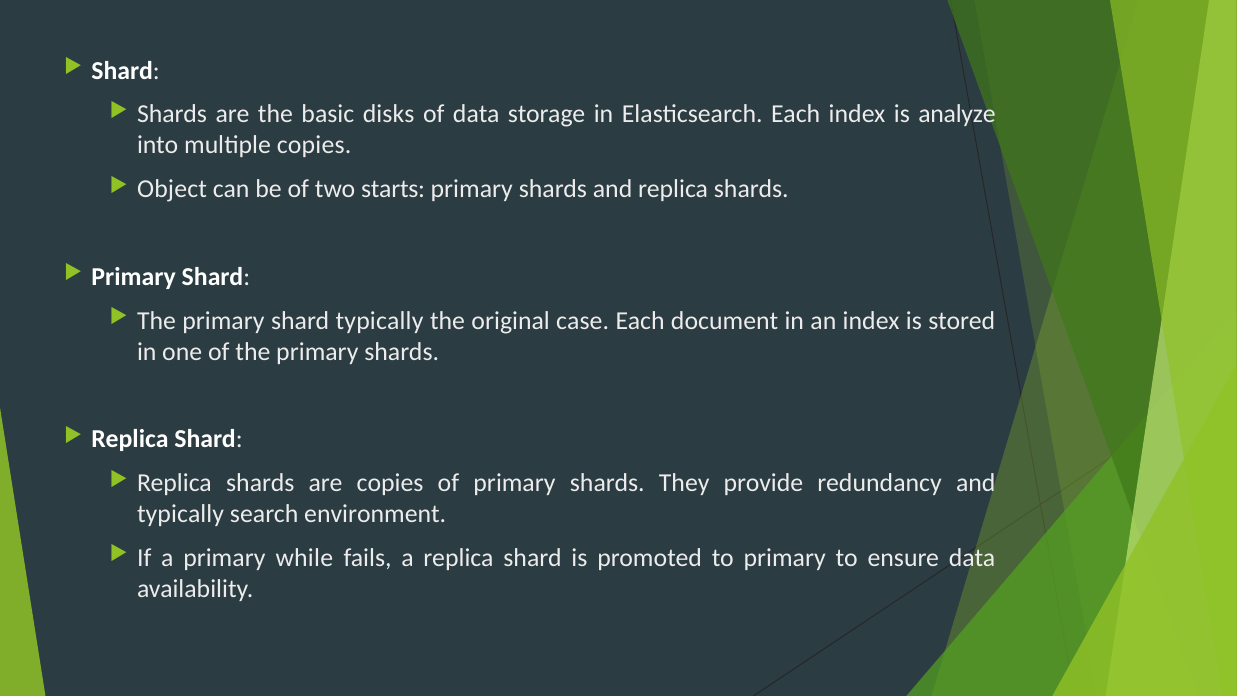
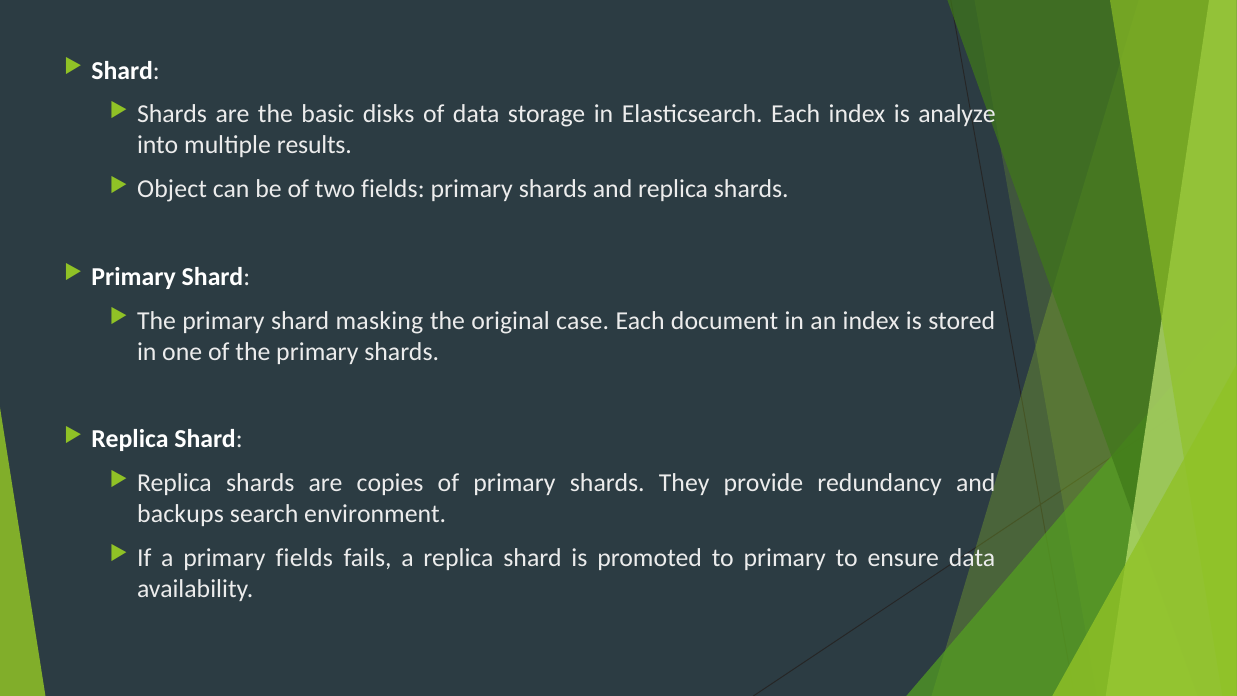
multiple copies: copies -> results
two starts: starts -> fields
shard typically: typically -> masking
typically at (181, 514): typically -> backups
primary while: while -> fields
